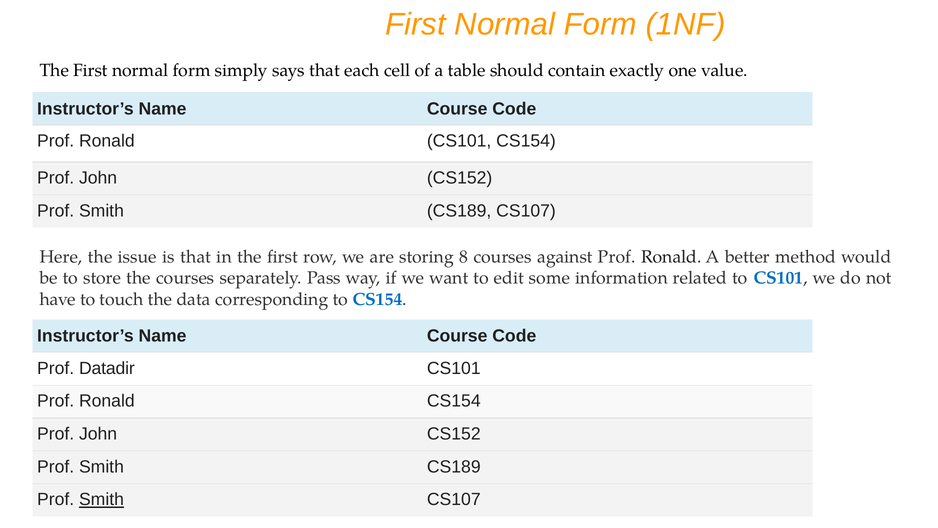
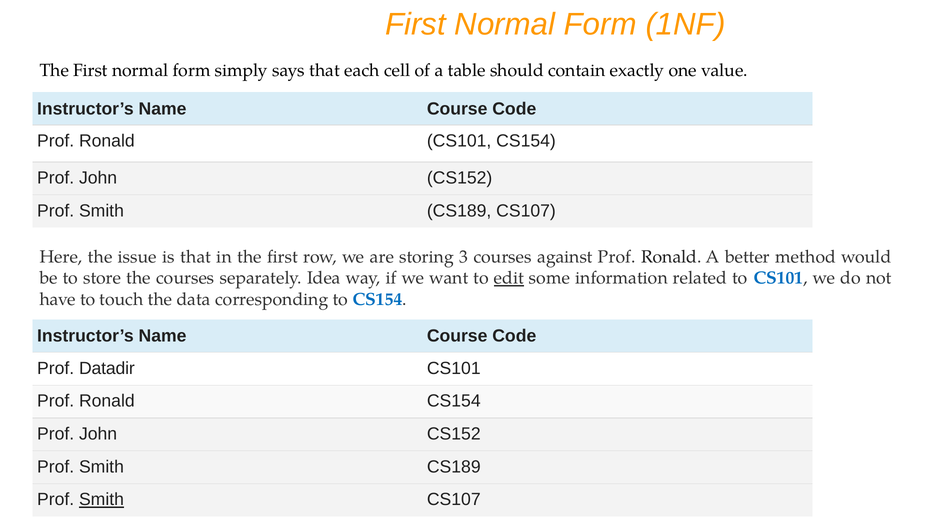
8: 8 -> 3
Pass: Pass -> Idea
edit underline: none -> present
